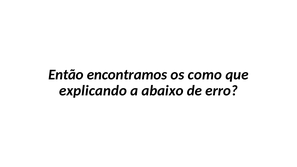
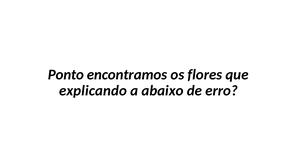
Então: Então -> Ponto
como: como -> flores
